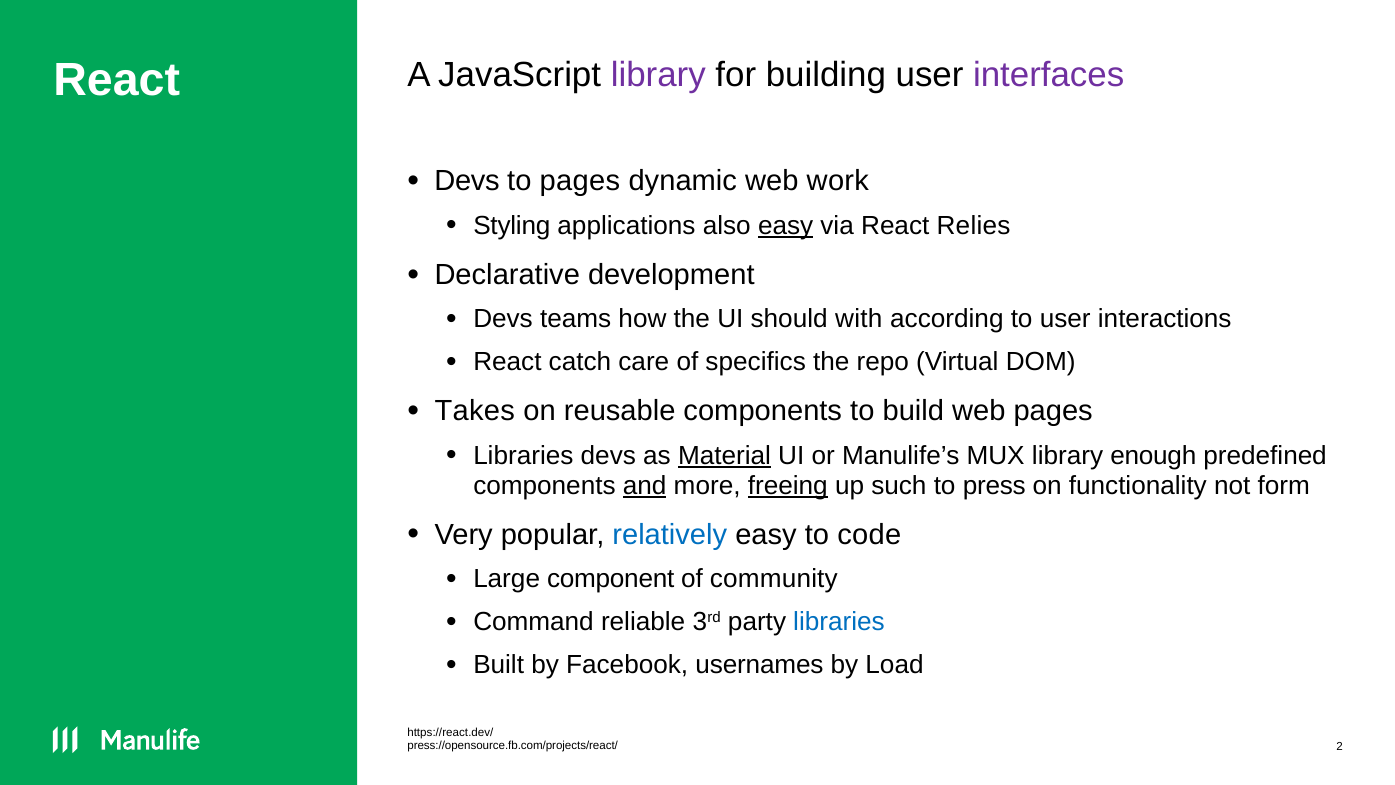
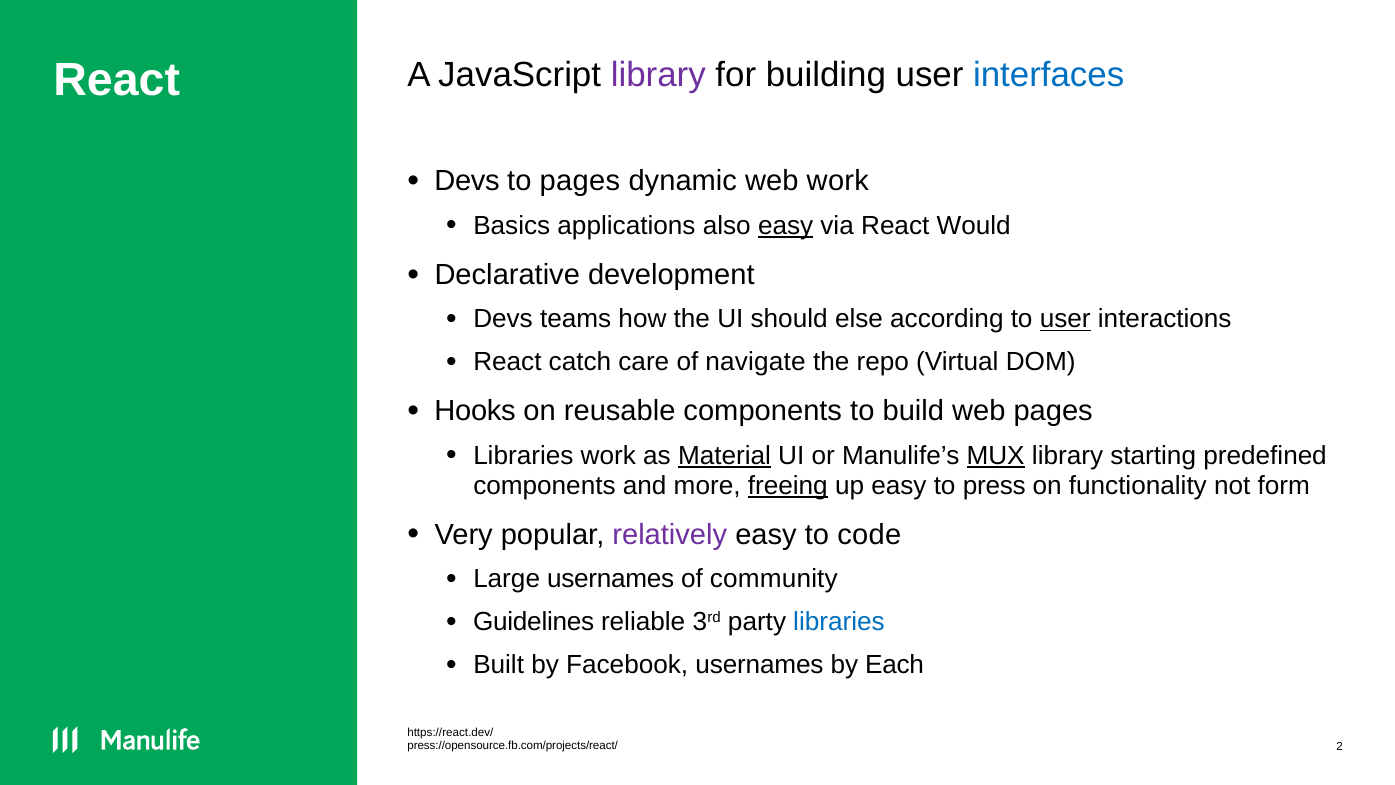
interfaces colour: purple -> blue
Styling: Styling -> Basics
Relies: Relies -> Would
with: with -> else
user at (1065, 319) underline: none -> present
specifics: specifics -> navigate
Takes: Takes -> Hooks
Libraries devs: devs -> work
MUX underline: none -> present
enough: enough -> starting
and underline: present -> none
up such: such -> easy
relatively colour: blue -> purple
Large component: component -> usernames
Command: Command -> Guidelines
Load: Load -> Each
